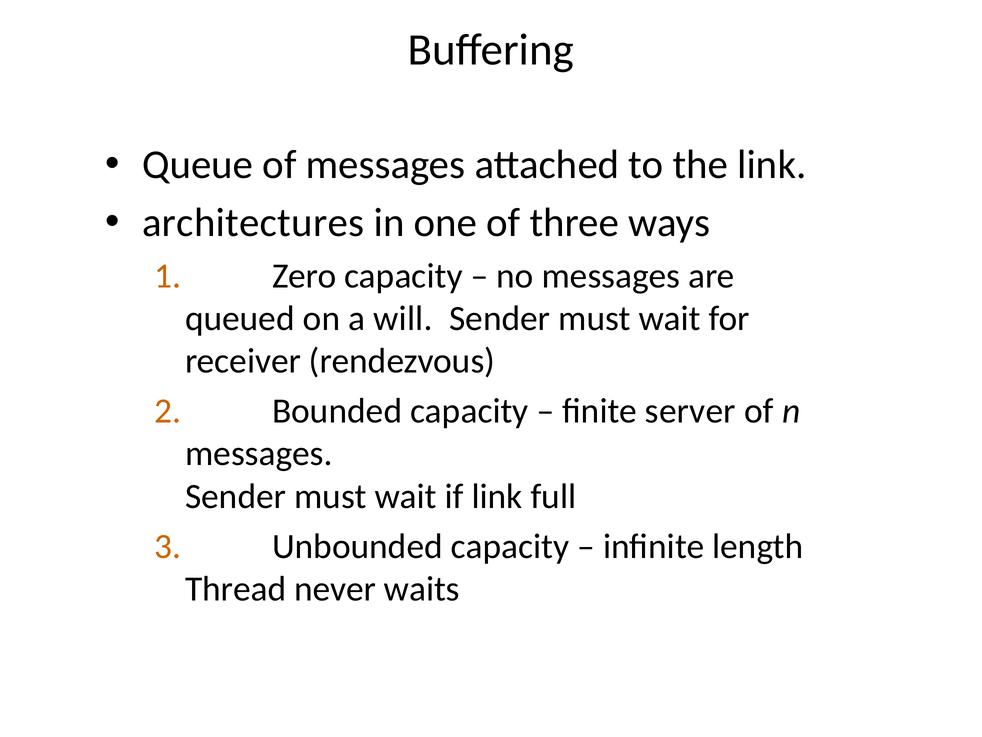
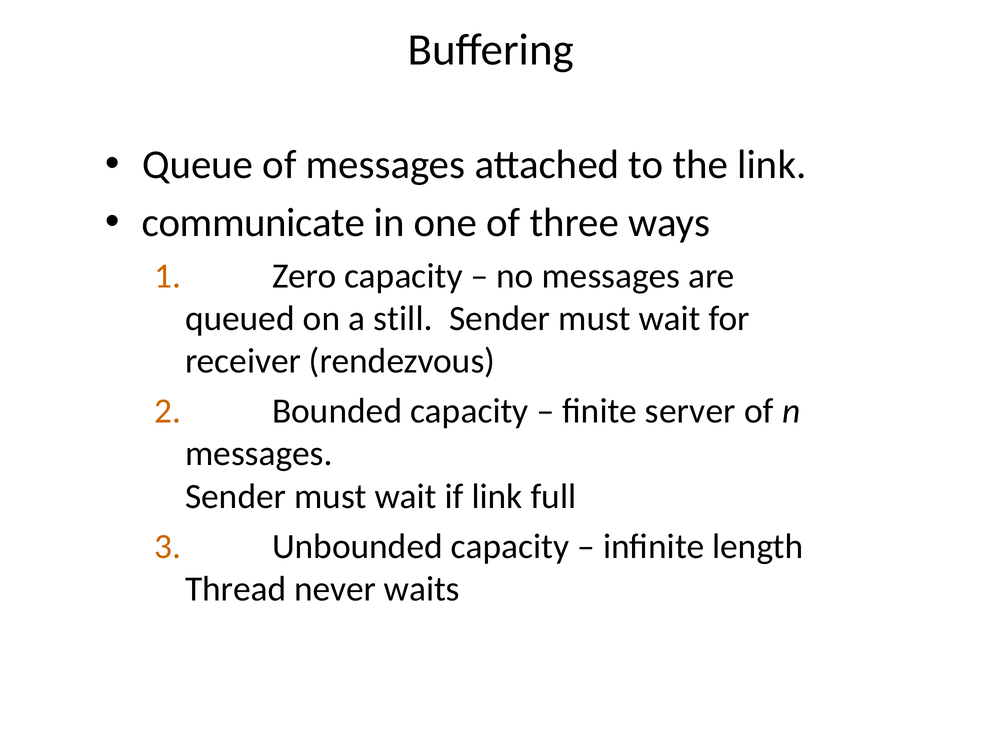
architectures: architectures -> communicate
will: will -> still
